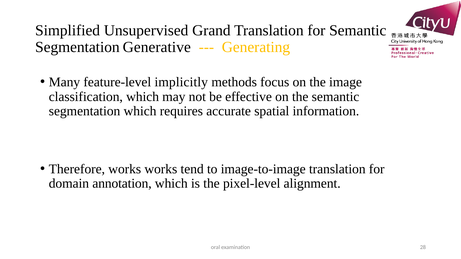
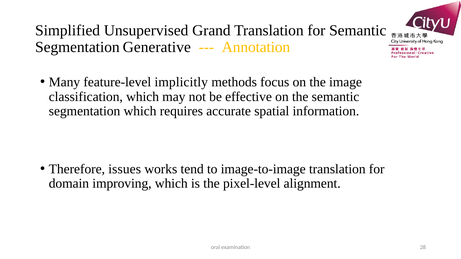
Generating: Generating -> Annotation
Therefore works: works -> issues
annotation: annotation -> improving
